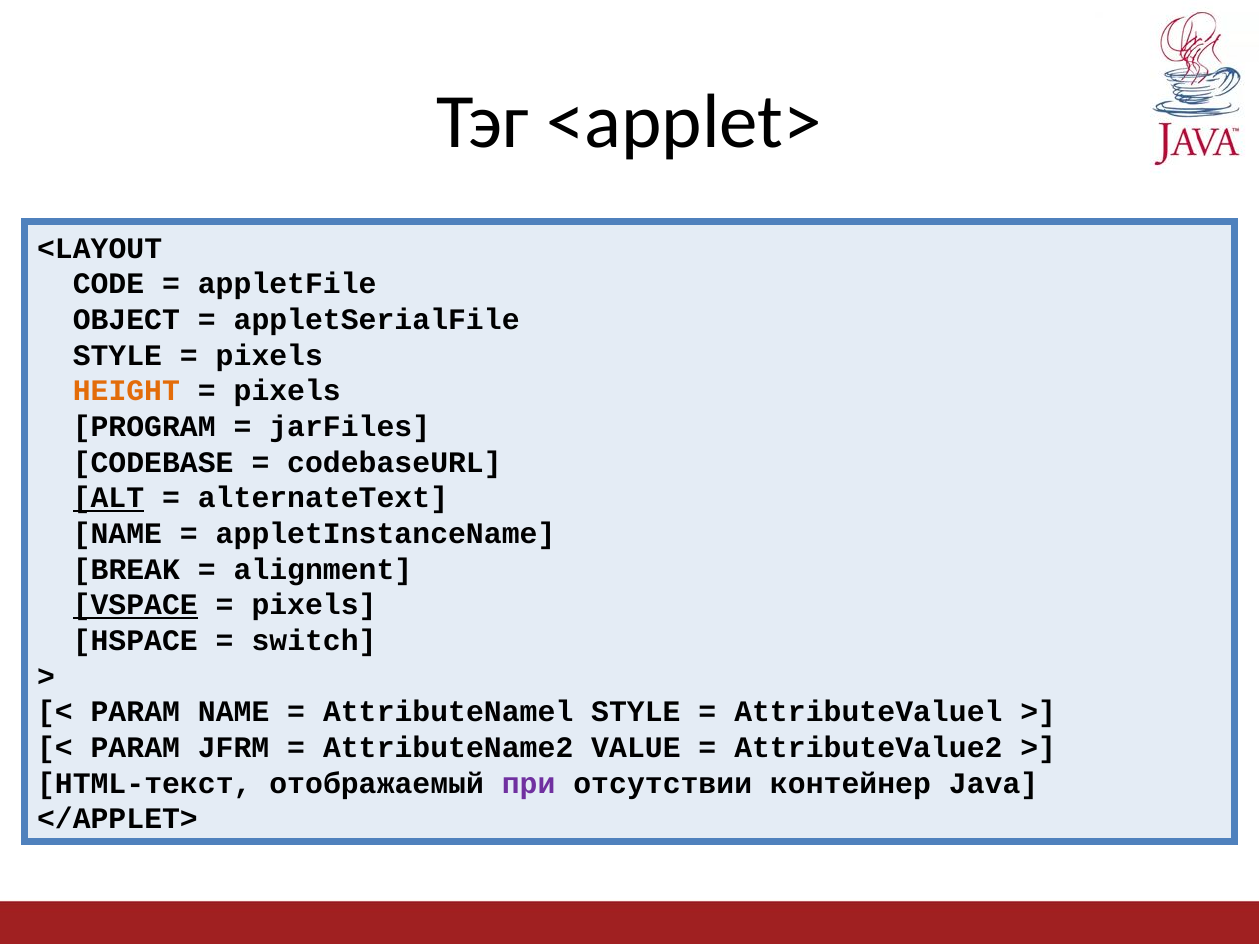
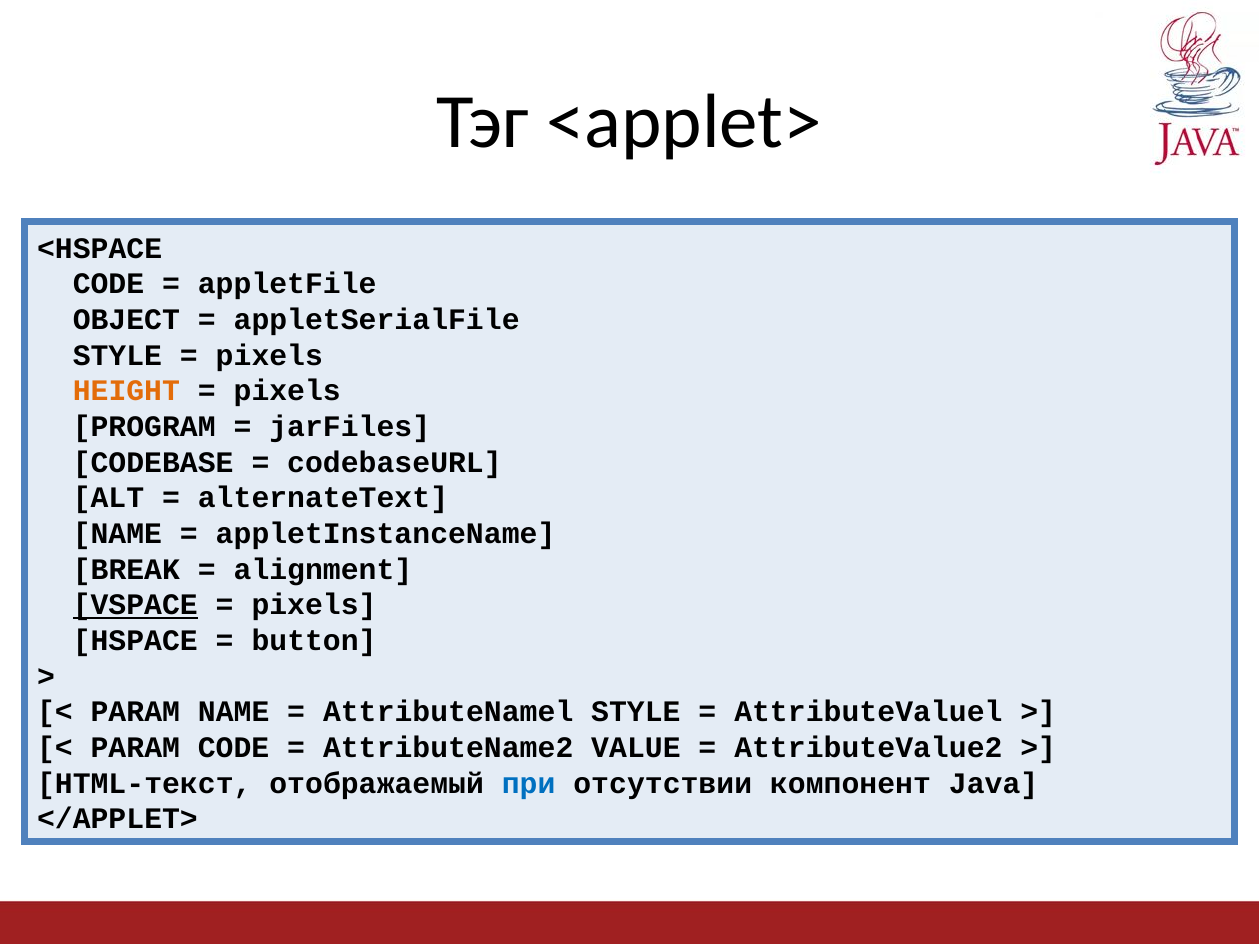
<LAYOUT: <LAYOUT -> <HSPACE
ALT underline: present -> none
switch: switch -> button
PARAM JFRM: JFRM -> CODE
при colour: purple -> blue
контейнер: контейнер -> компонент
